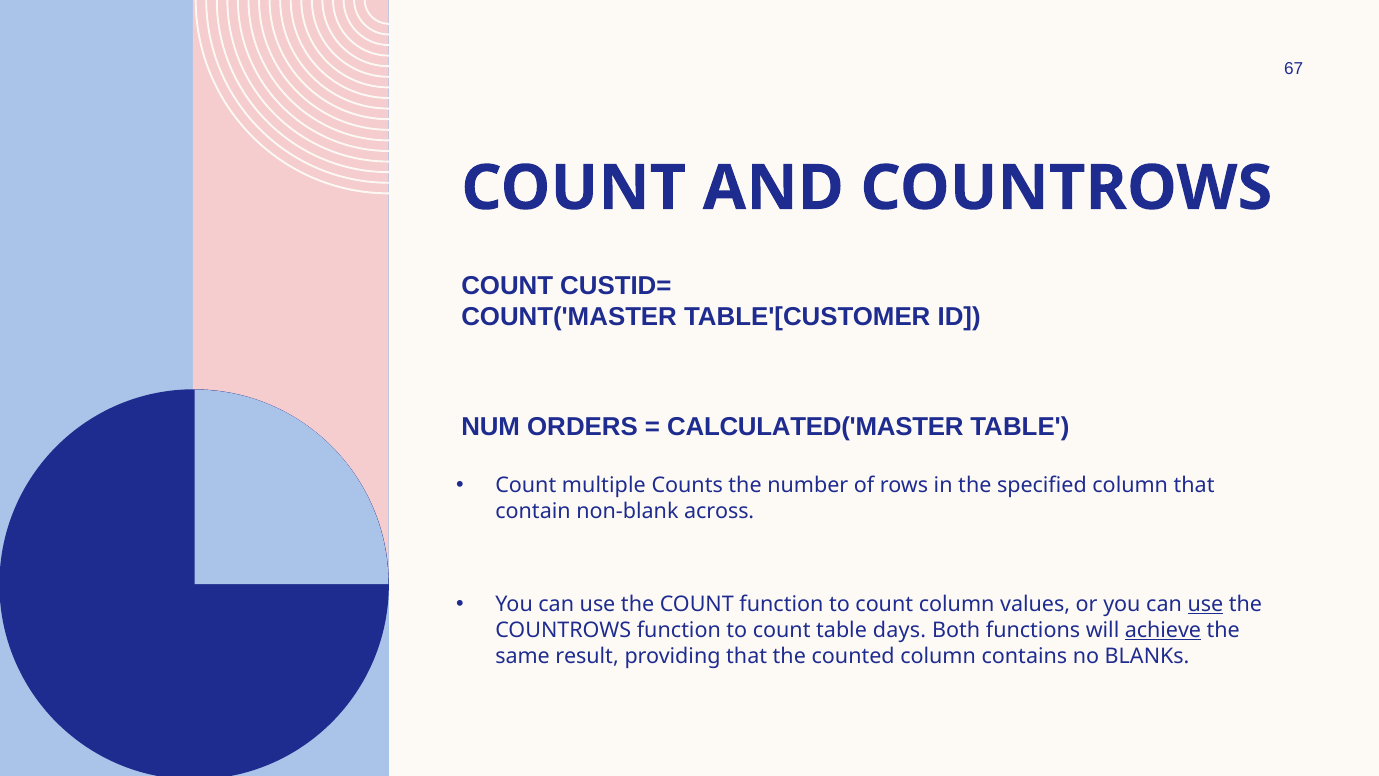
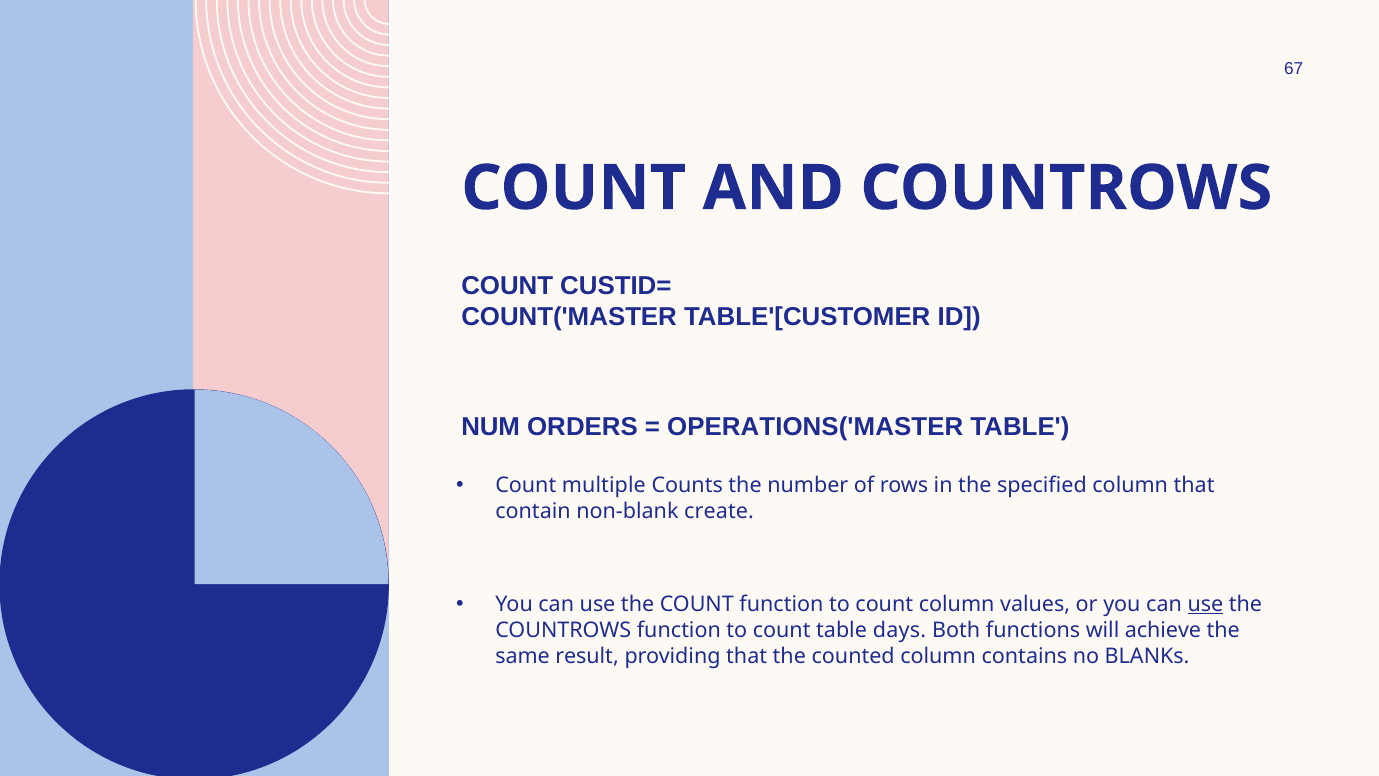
CALCULATED('MASTER: CALCULATED('MASTER -> OPERATIONS('MASTER
across: across -> create
achieve underline: present -> none
